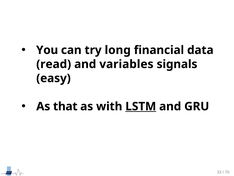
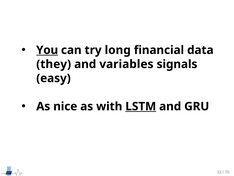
You underline: none -> present
read: read -> they
that: that -> nice
